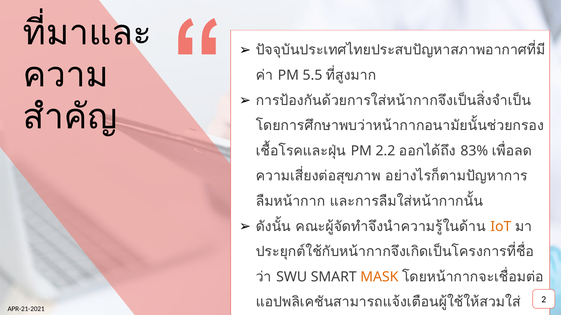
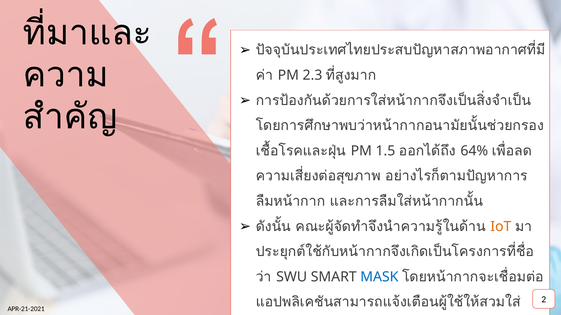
5.5: 5.5 -> 2.3
2.2: 2.2 -> 1.5
83%: 83% -> 64%
MASK colour: orange -> blue
